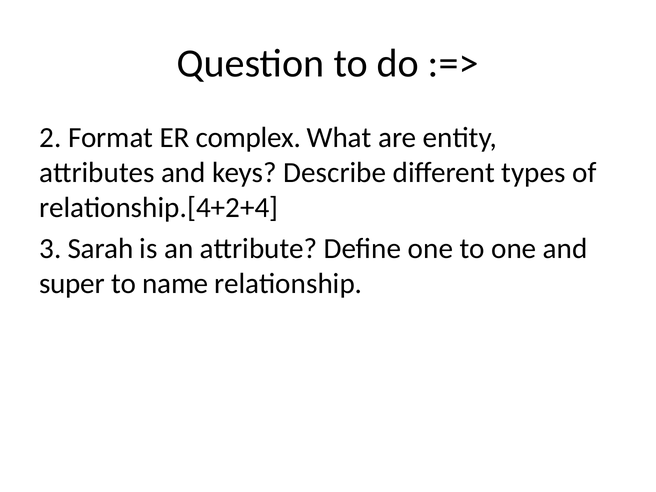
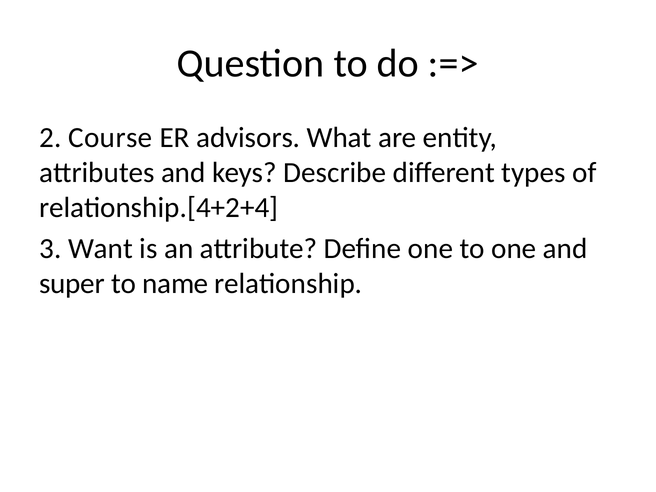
Format: Format -> Course
complex: complex -> advisors
Sarah: Sarah -> Want
